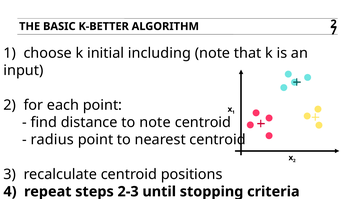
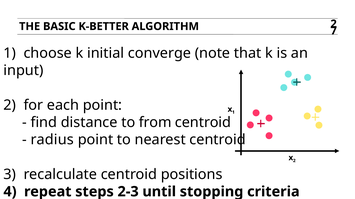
including: including -> converge
to note: note -> from
